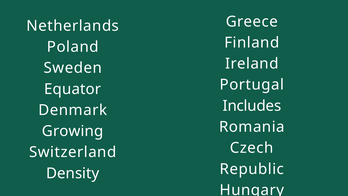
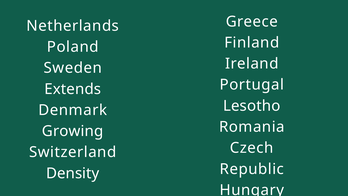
Equator: Equator -> Extends
Includes: Includes -> Lesotho
